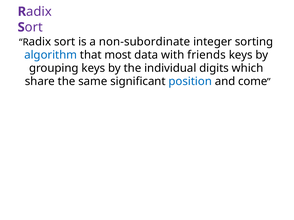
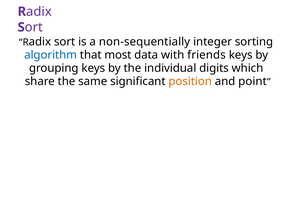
non-subordinate: non-subordinate -> non-sequentially
position colour: blue -> orange
come: come -> point
